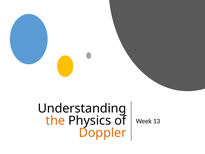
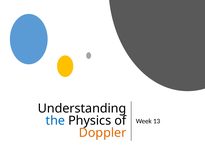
the colour: orange -> blue
